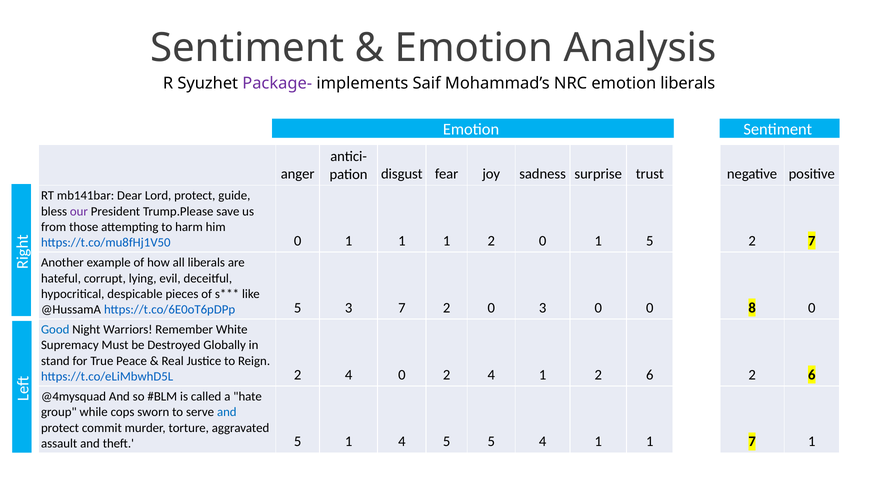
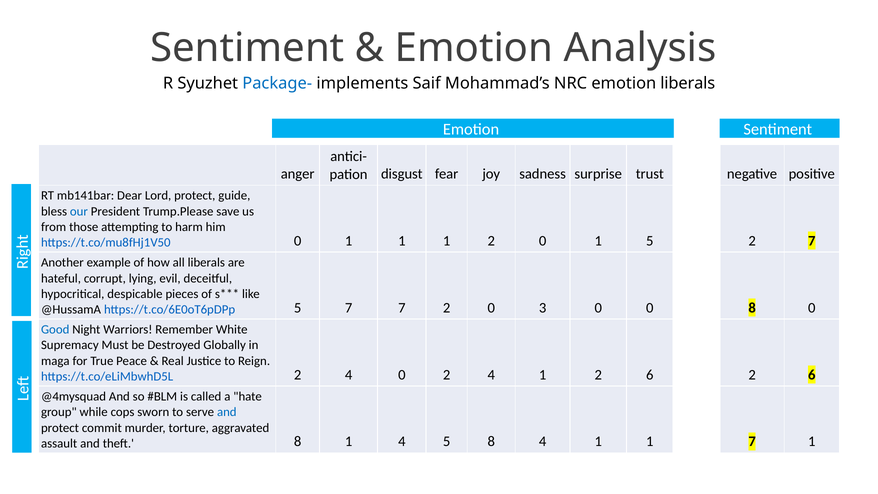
Package- colour: purple -> blue
our colour: purple -> blue
5 3: 3 -> 7
stand: stand -> maga
theft 5: 5 -> 8
5 5: 5 -> 8
